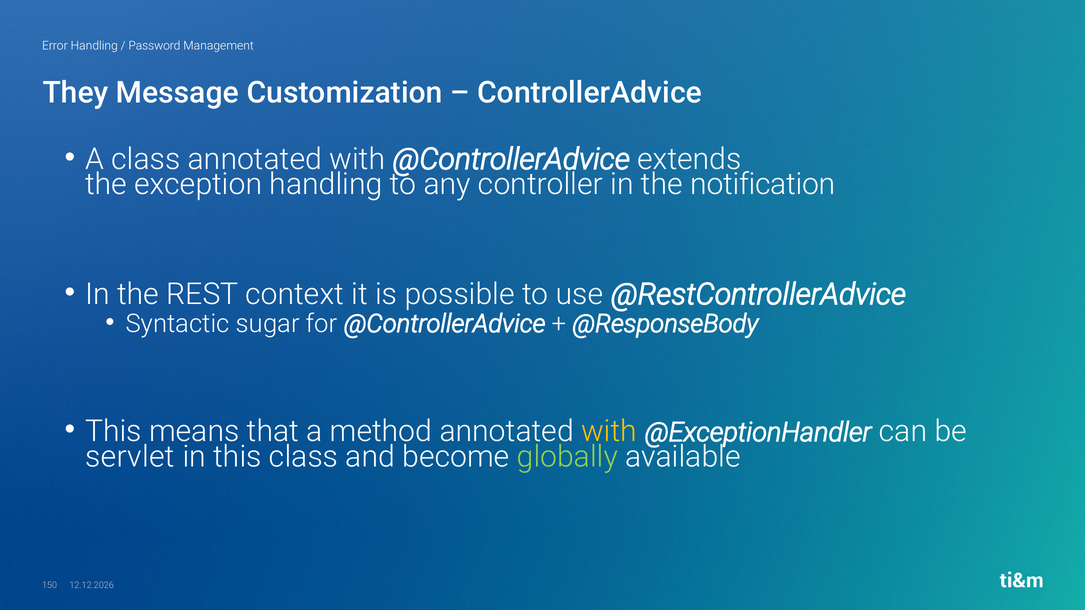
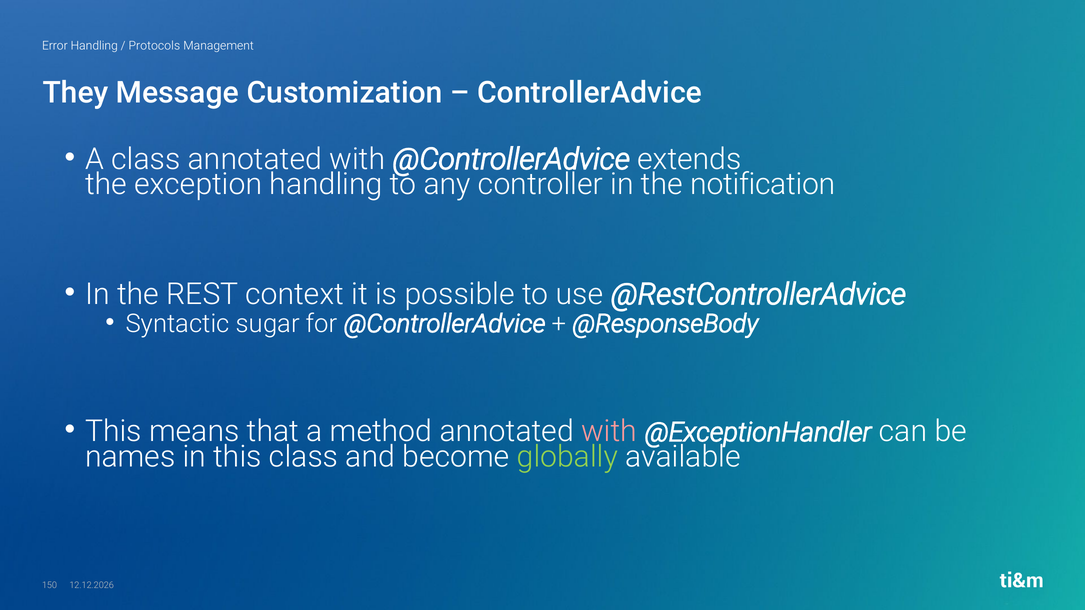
Password: Password -> Protocols
with at (609, 432) colour: yellow -> pink
servlet: servlet -> names
